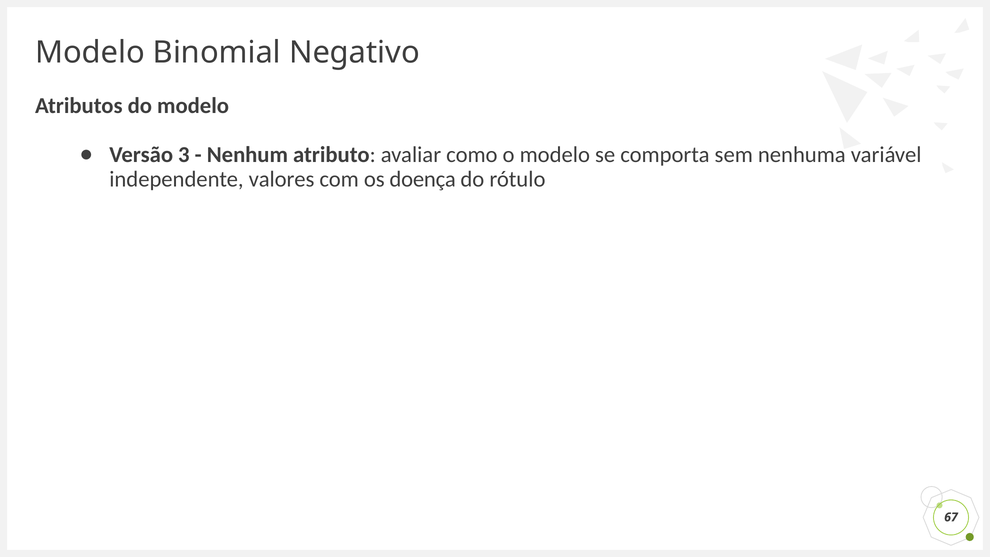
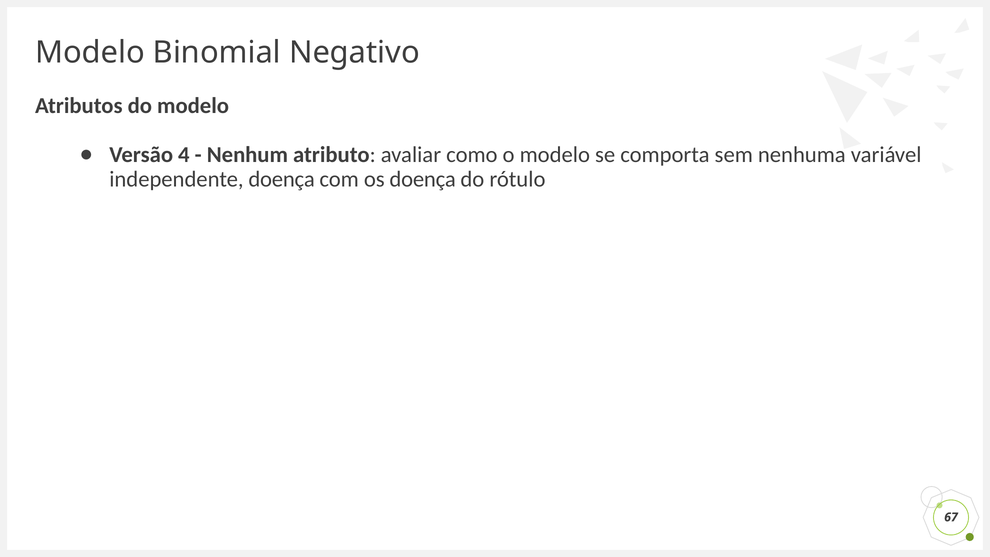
3: 3 -> 4
independente valores: valores -> doença
